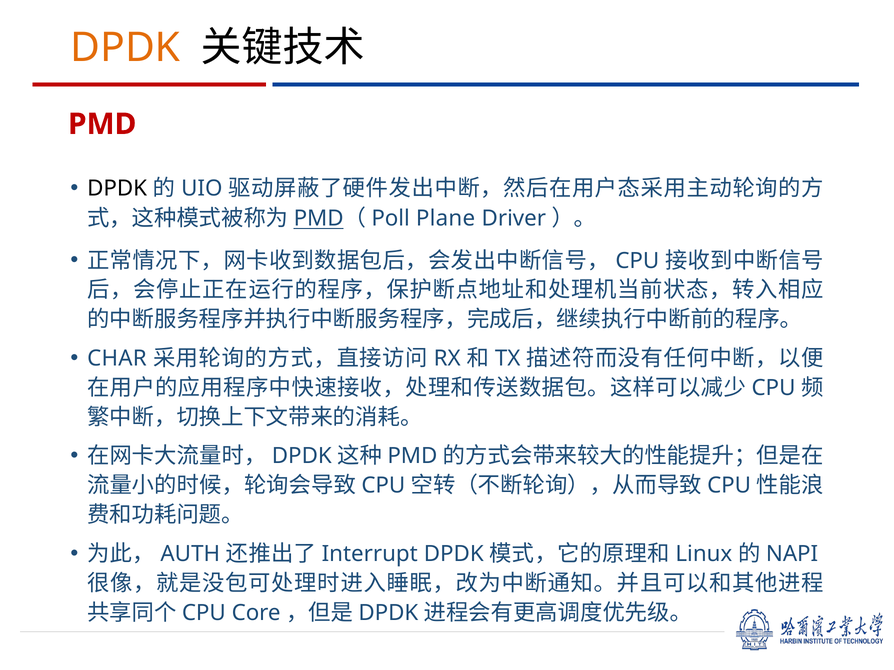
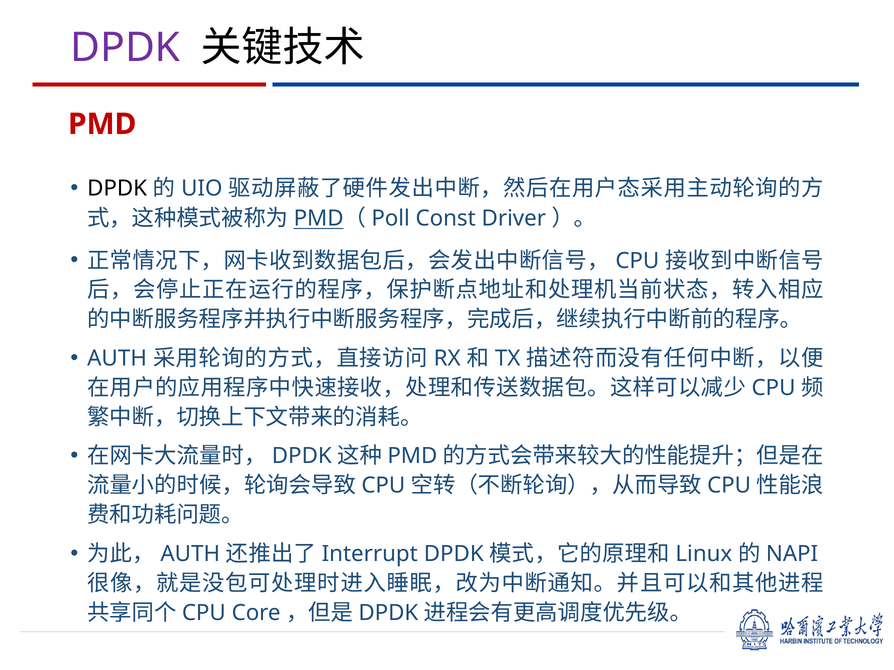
DPDK at (125, 48) colour: orange -> purple
Plane: Plane -> Const
CHAR at (117, 359): CHAR -> AUTH
